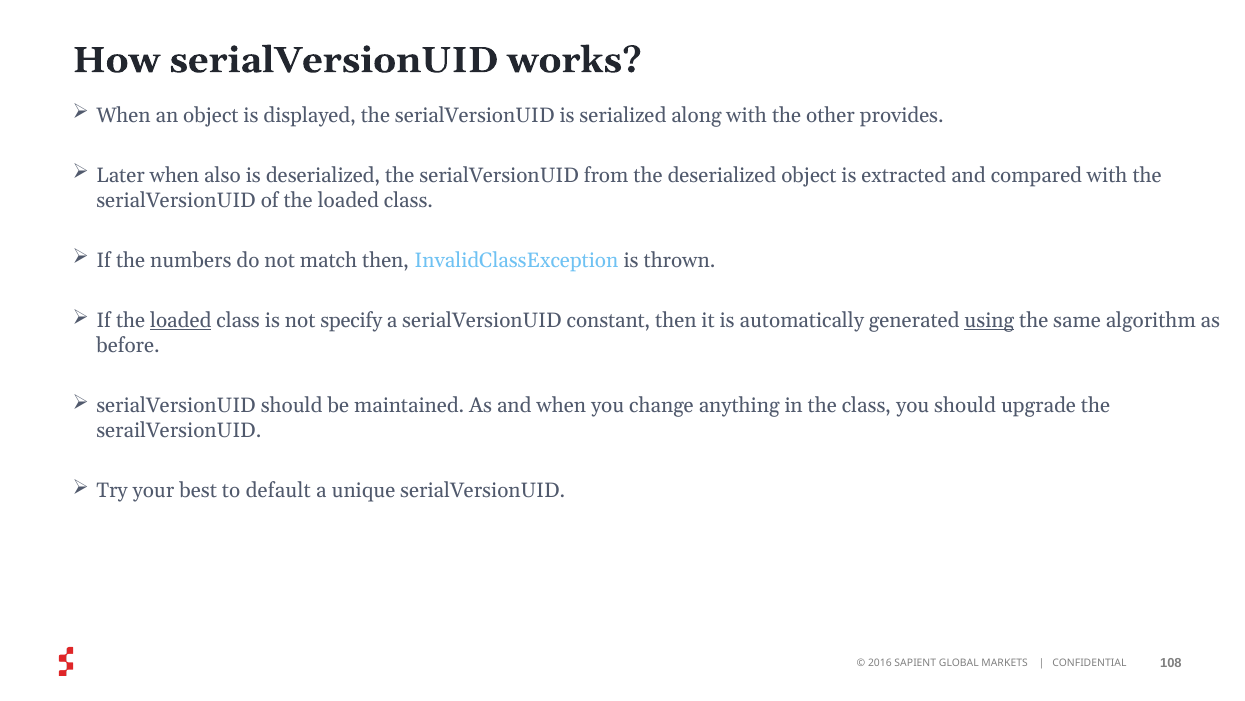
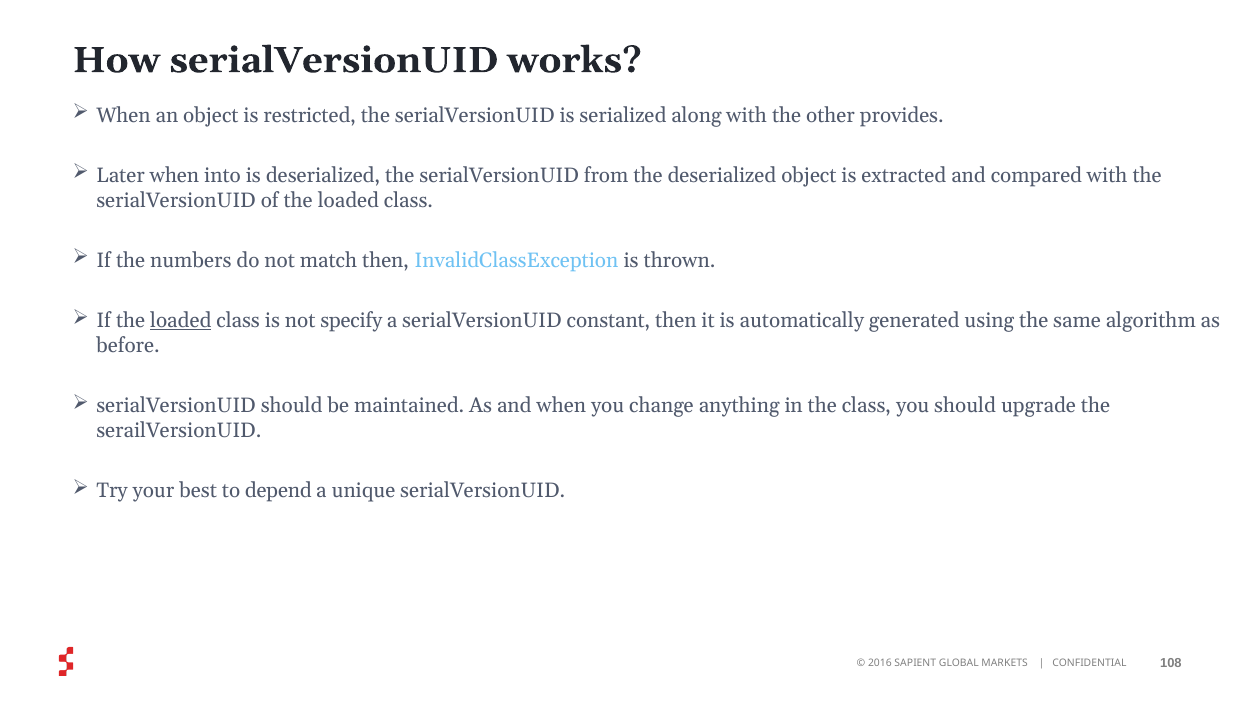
displayed: displayed -> restricted
also: also -> into
using underline: present -> none
default: default -> depend
